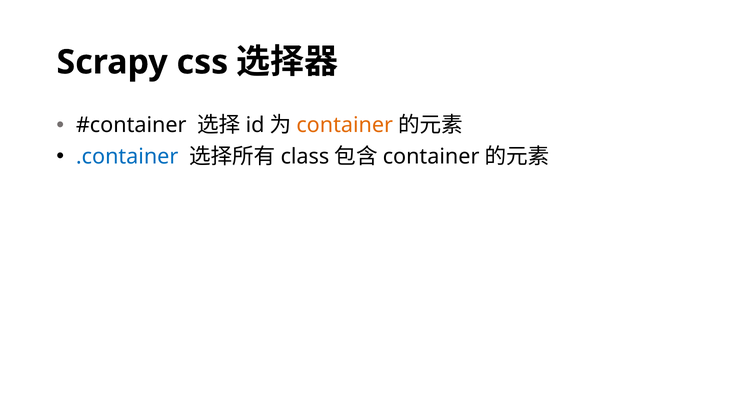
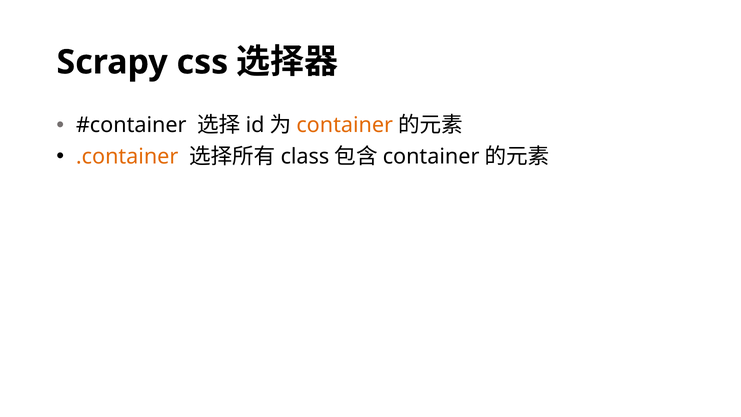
.container colour: blue -> orange
